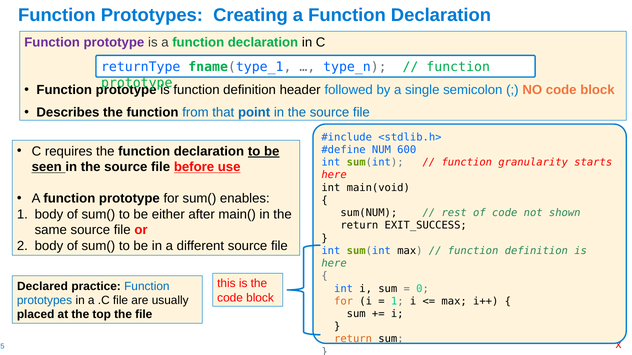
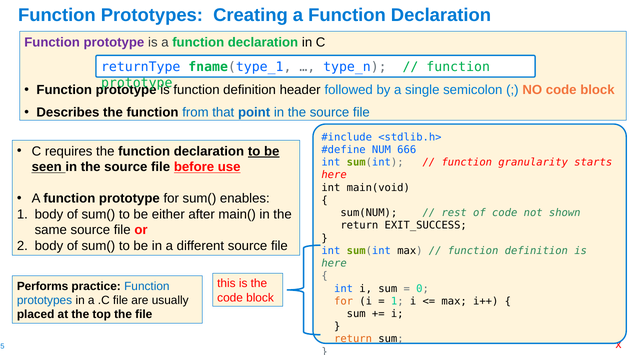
600: 600 -> 666
Declared: Declared -> Performs
